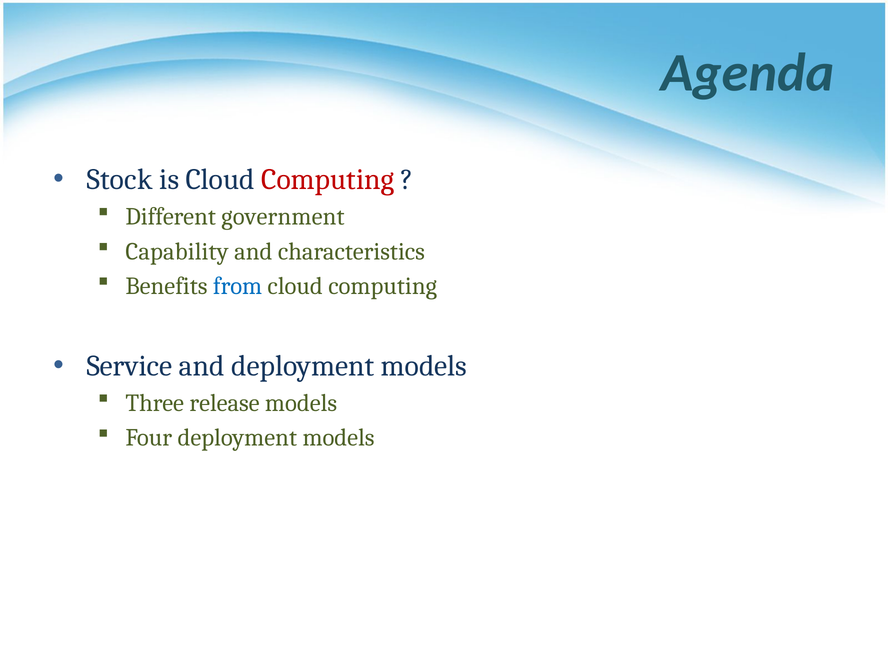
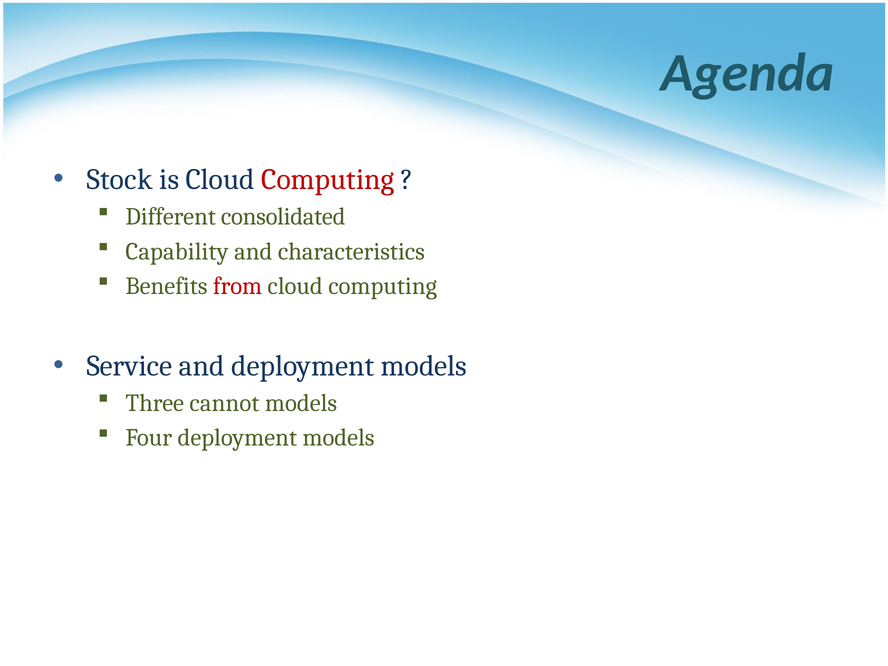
government: government -> consolidated
from colour: blue -> red
release: release -> cannot
